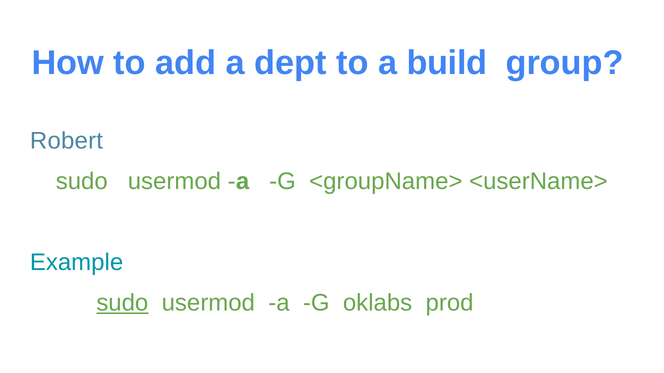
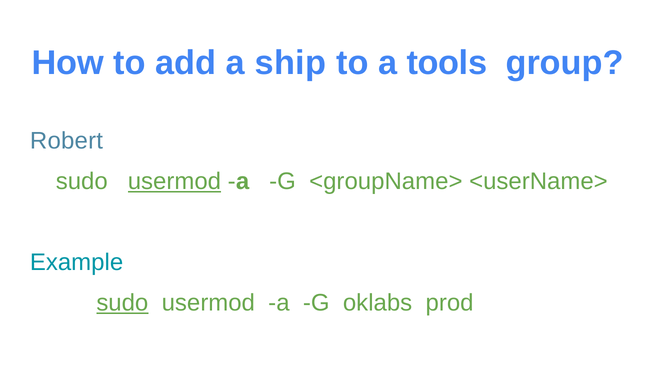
dept: dept -> ship
build: build -> tools
usermod at (174, 182) underline: none -> present
